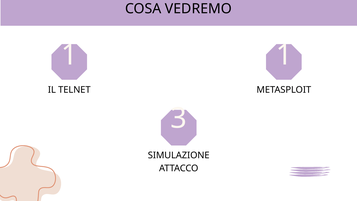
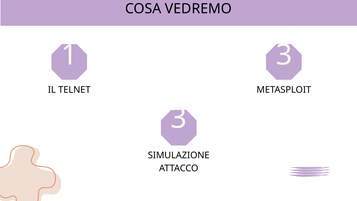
1 1: 1 -> 3
